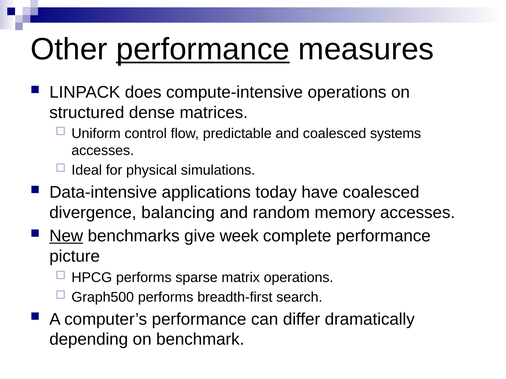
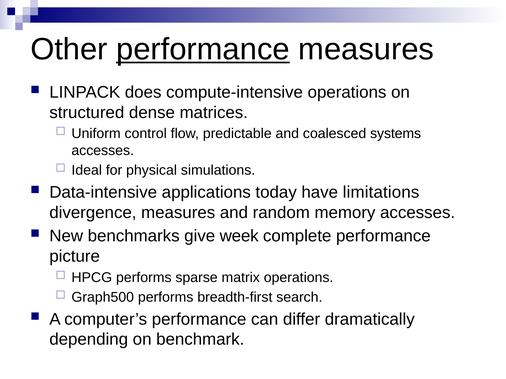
have coalesced: coalesced -> limitations
divergence balancing: balancing -> measures
New underline: present -> none
